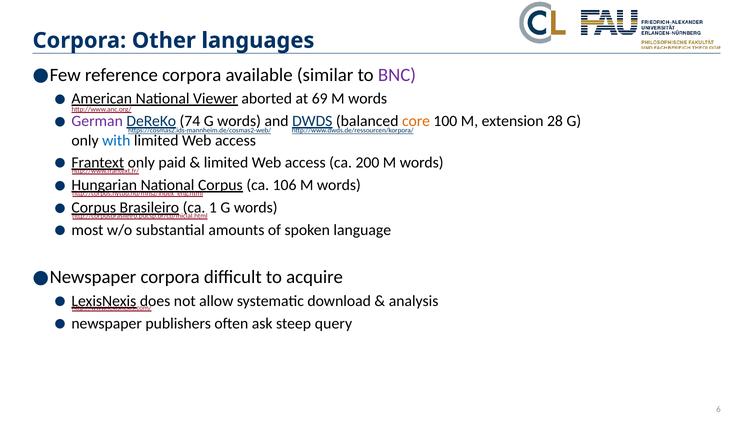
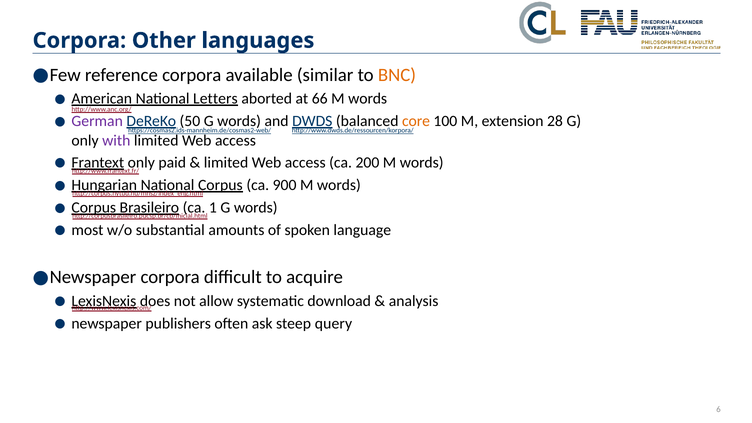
BNC colour: purple -> orange
Viewer: Viewer -> Letters
69: 69 -> 66
74: 74 -> 50
with colour: blue -> purple
106: 106 -> 900
